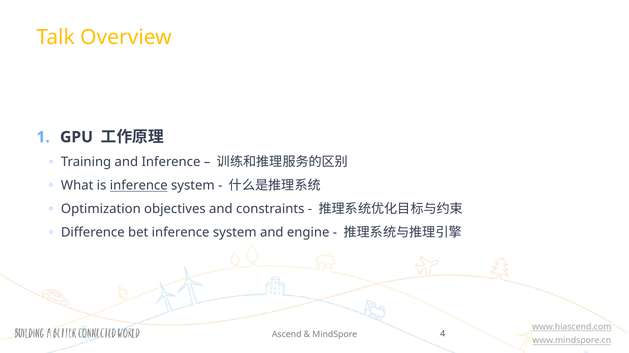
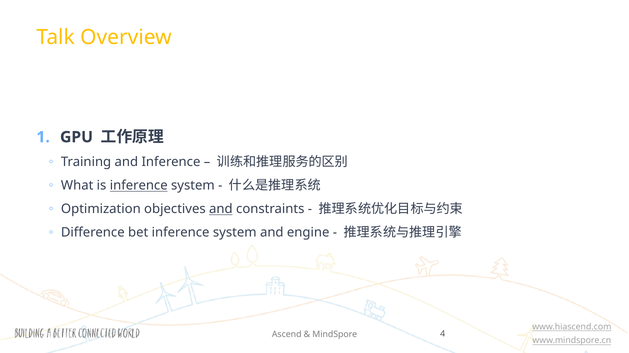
and at (221, 209) underline: none -> present
